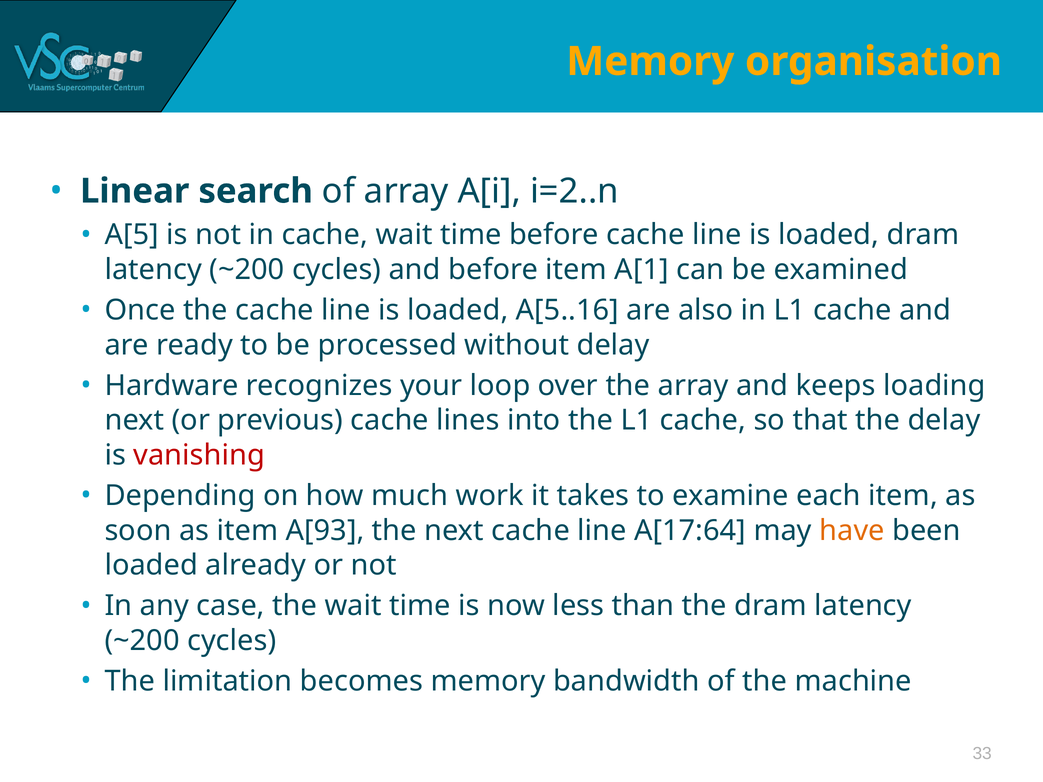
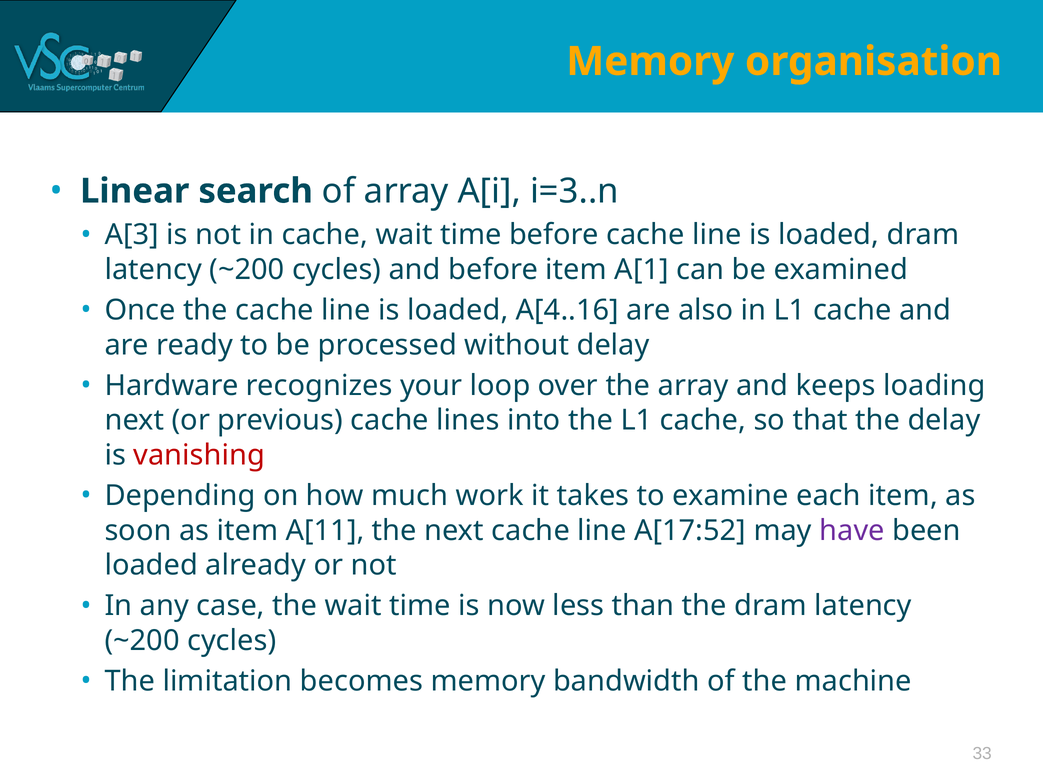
i=2..n: i=2..n -> i=3..n
A[5: A[5 -> A[3
A[5..16: A[5..16 -> A[4..16
A[93: A[93 -> A[11
A[17:64: A[17:64 -> A[17:52
have colour: orange -> purple
